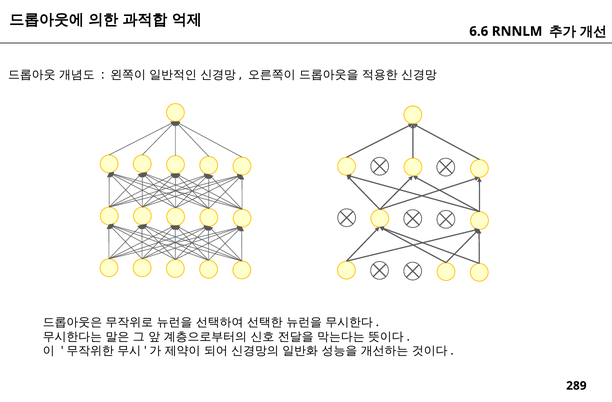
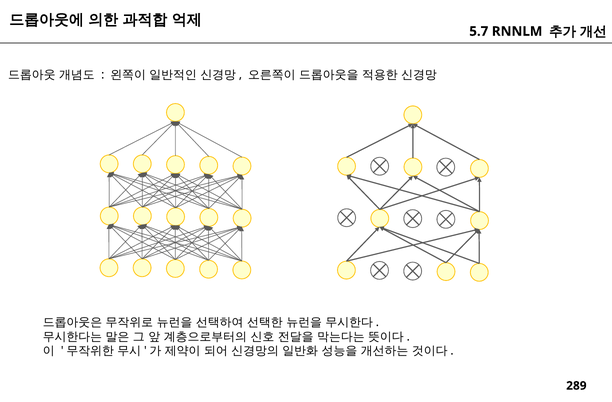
6.6: 6.6 -> 5.7
